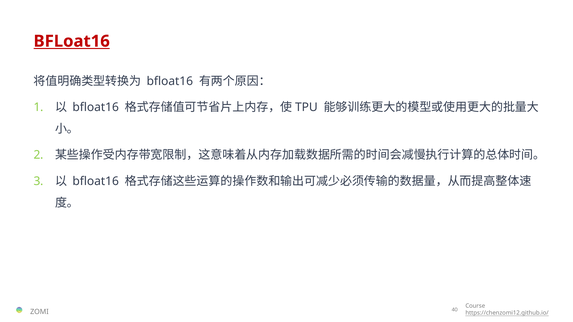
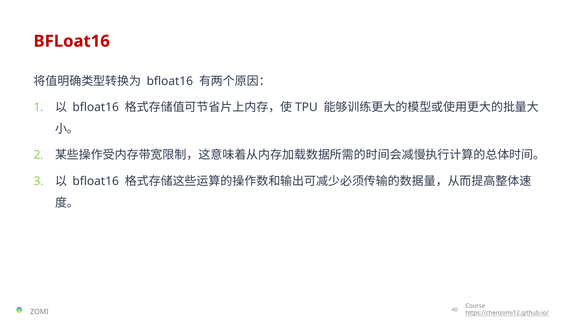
BFLoat16 at (72, 41) underline: present -> none
